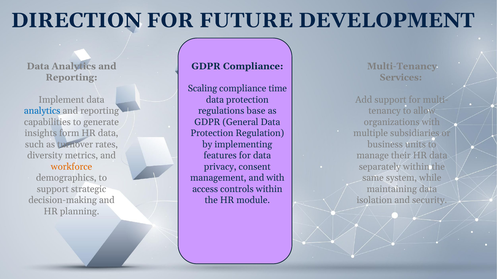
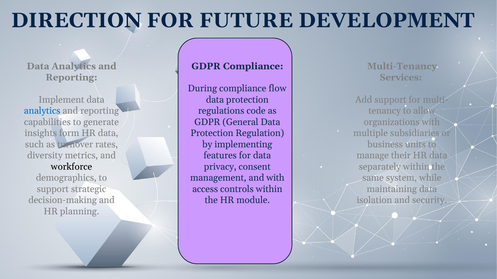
Scaling: Scaling -> During
time: time -> flow
base: base -> code
workforce colour: orange -> black
